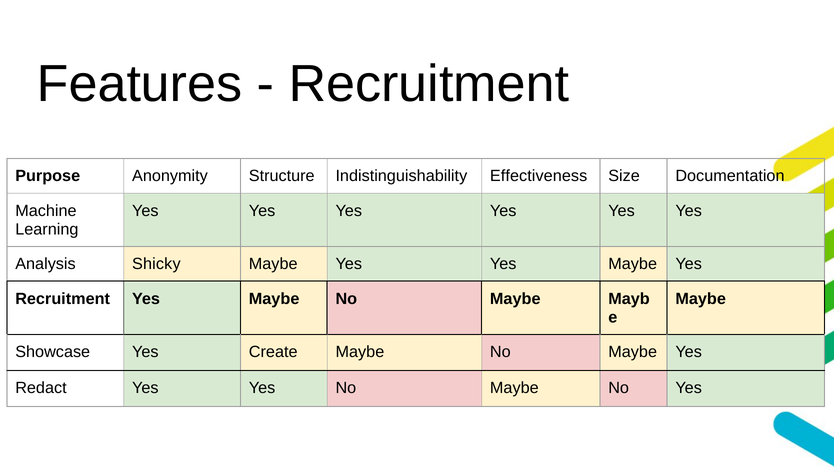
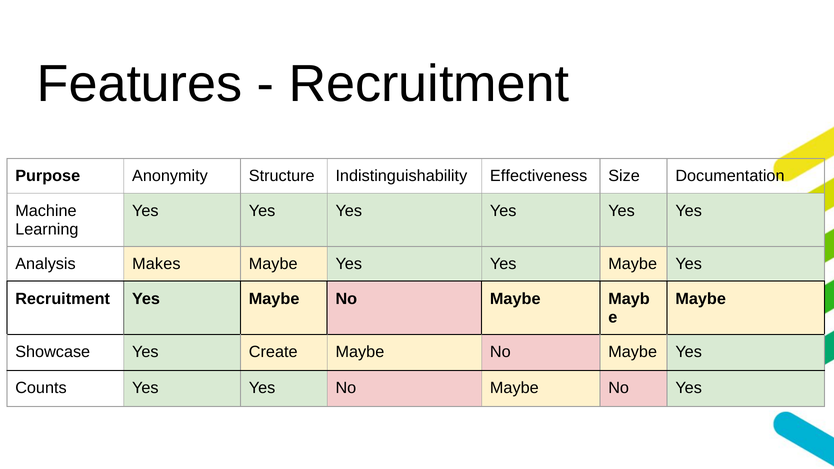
Shicky: Shicky -> Makes
Redact: Redact -> Counts
